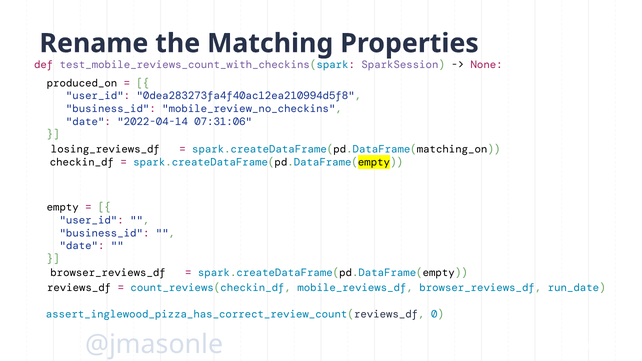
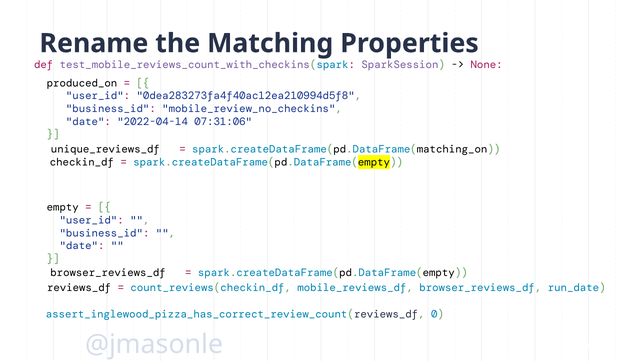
losing_reviews_df: losing_reviews_df -> unique_reviews_df
